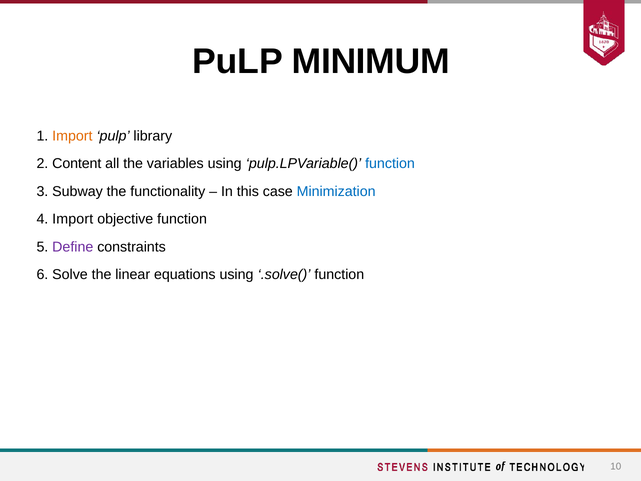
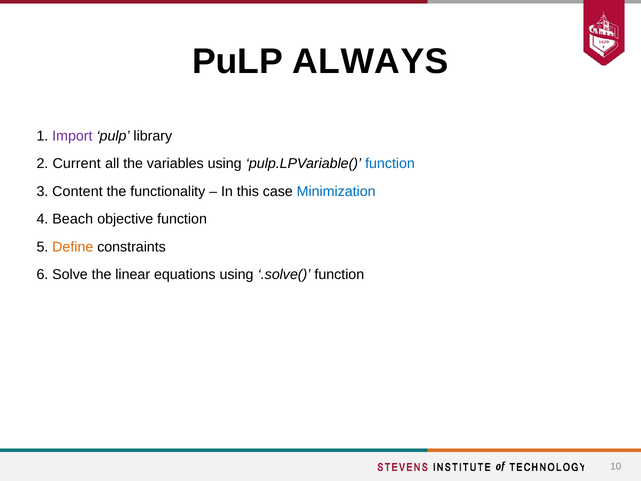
MINIMUM: MINIMUM -> ALWAYS
Import at (72, 136) colour: orange -> purple
Content: Content -> Current
Subway: Subway -> Content
4 Import: Import -> Beach
Define colour: purple -> orange
